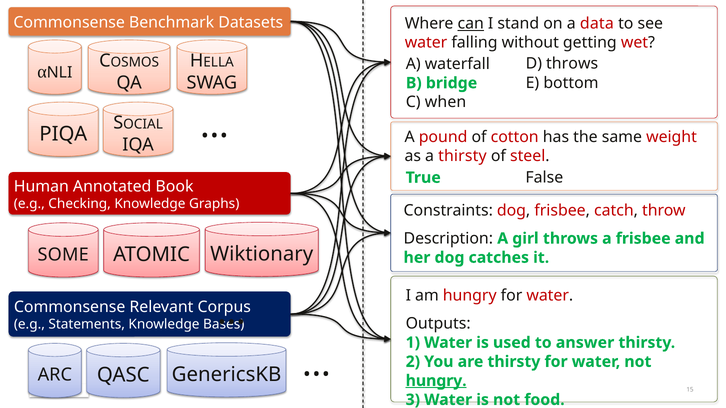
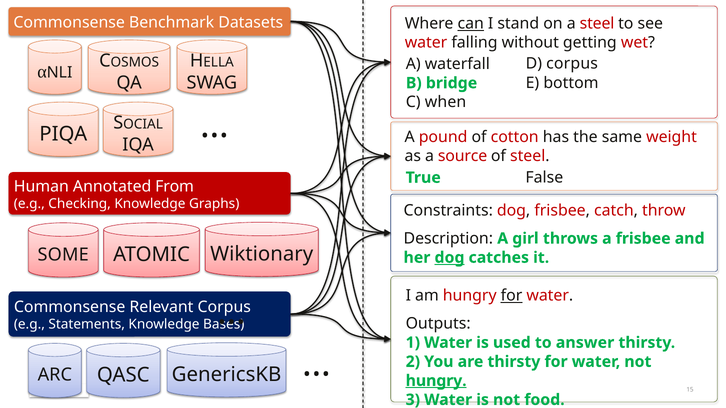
a data: data -> steel
D throws: throws -> corpus
a thirsty: thirsty -> source
Book: Book -> From
dog at (449, 258) underline: none -> present
for at (512, 296) underline: none -> present
